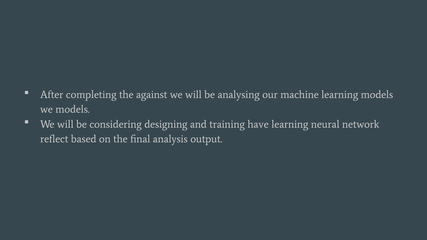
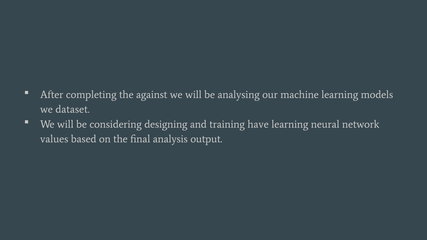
we models: models -> dataset
reflect: reflect -> values
